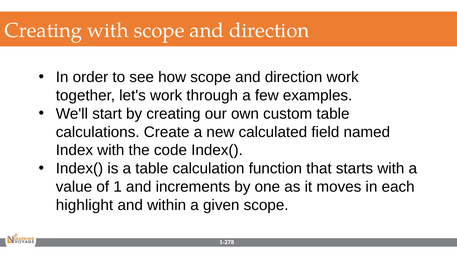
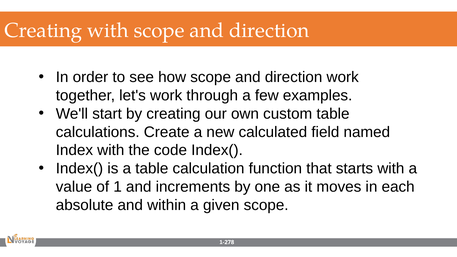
highlight: highlight -> absolute
